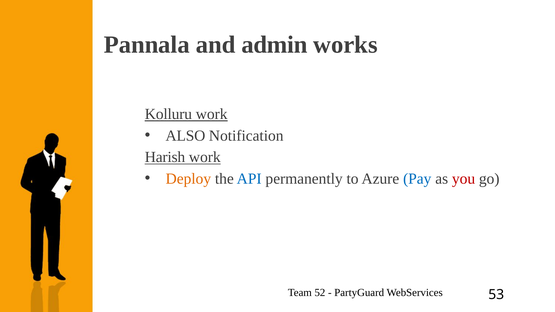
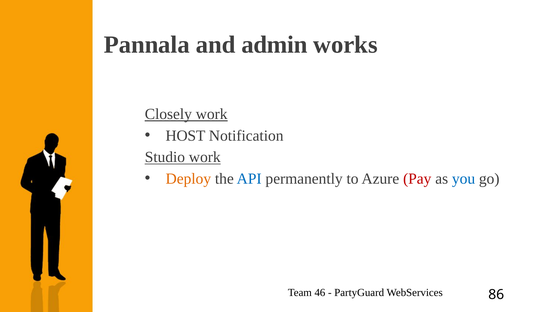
Kolluru: Kolluru -> Closely
ALSO: ALSO -> HOST
Harish: Harish -> Studio
Pay colour: blue -> red
you colour: red -> blue
52: 52 -> 46
53: 53 -> 86
